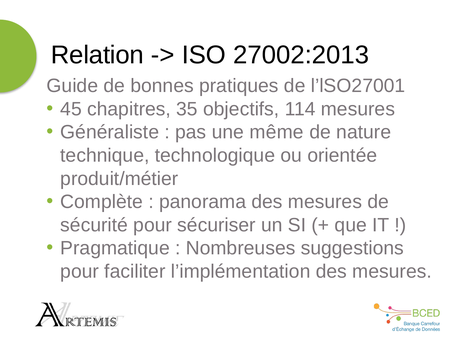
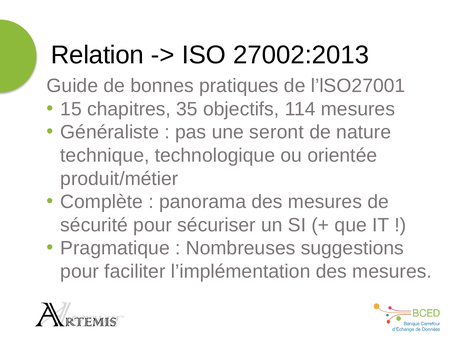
45: 45 -> 15
même: même -> seront
